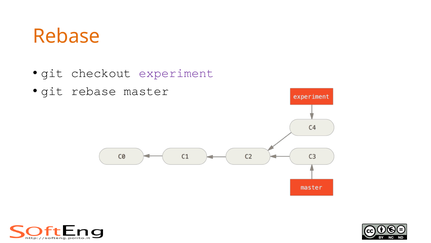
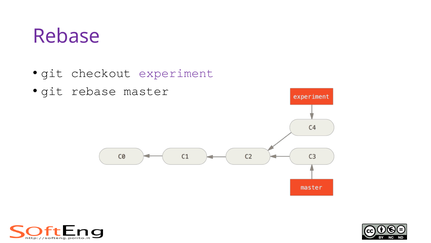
Rebase at (66, 36) colour: orange -> purple
